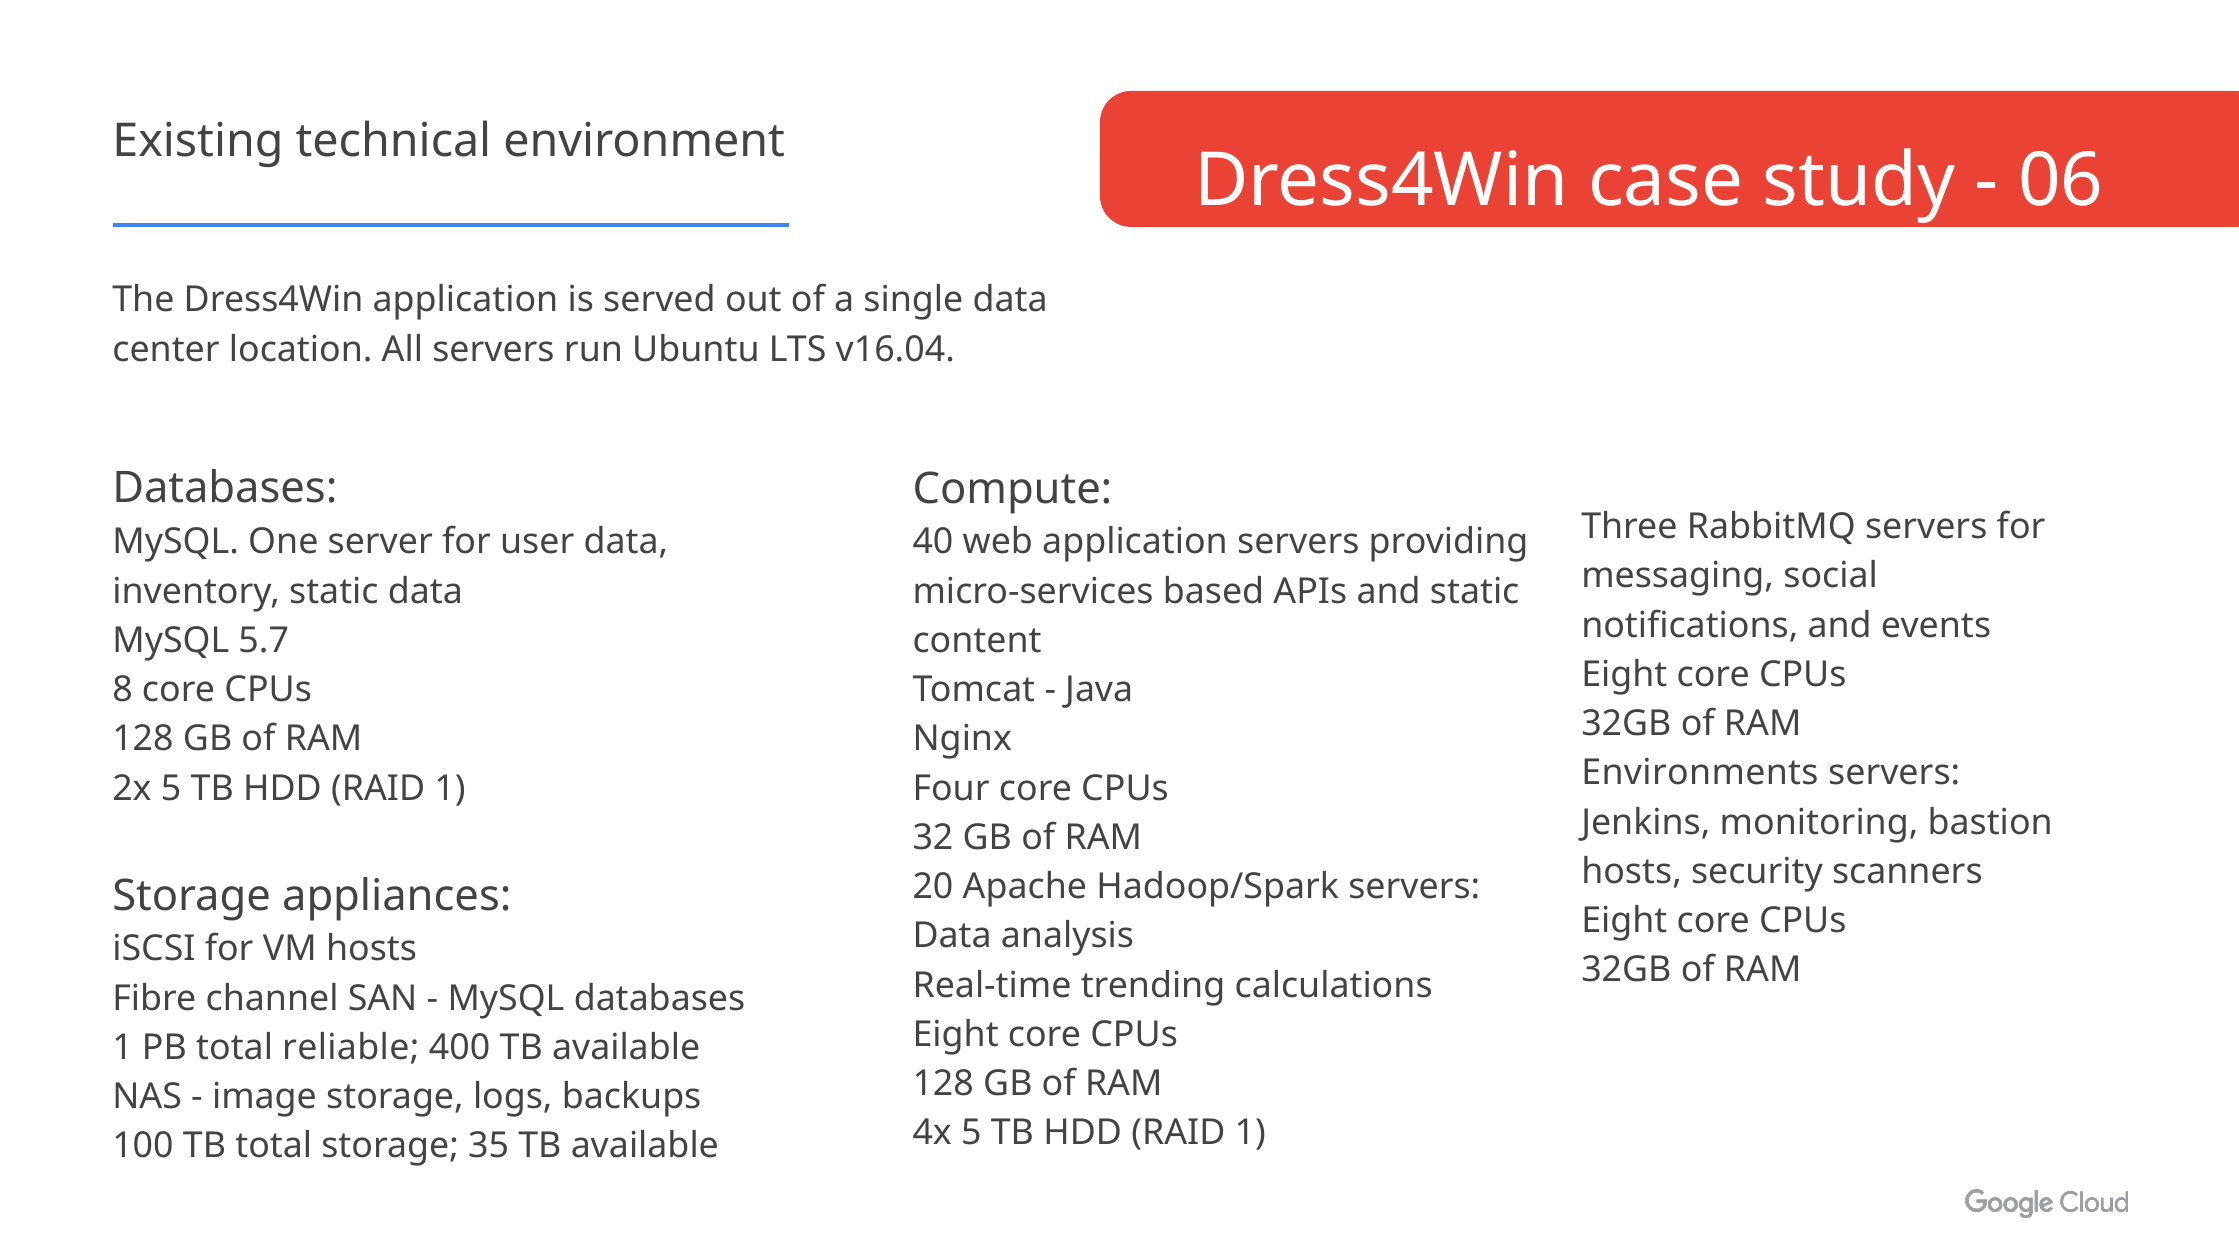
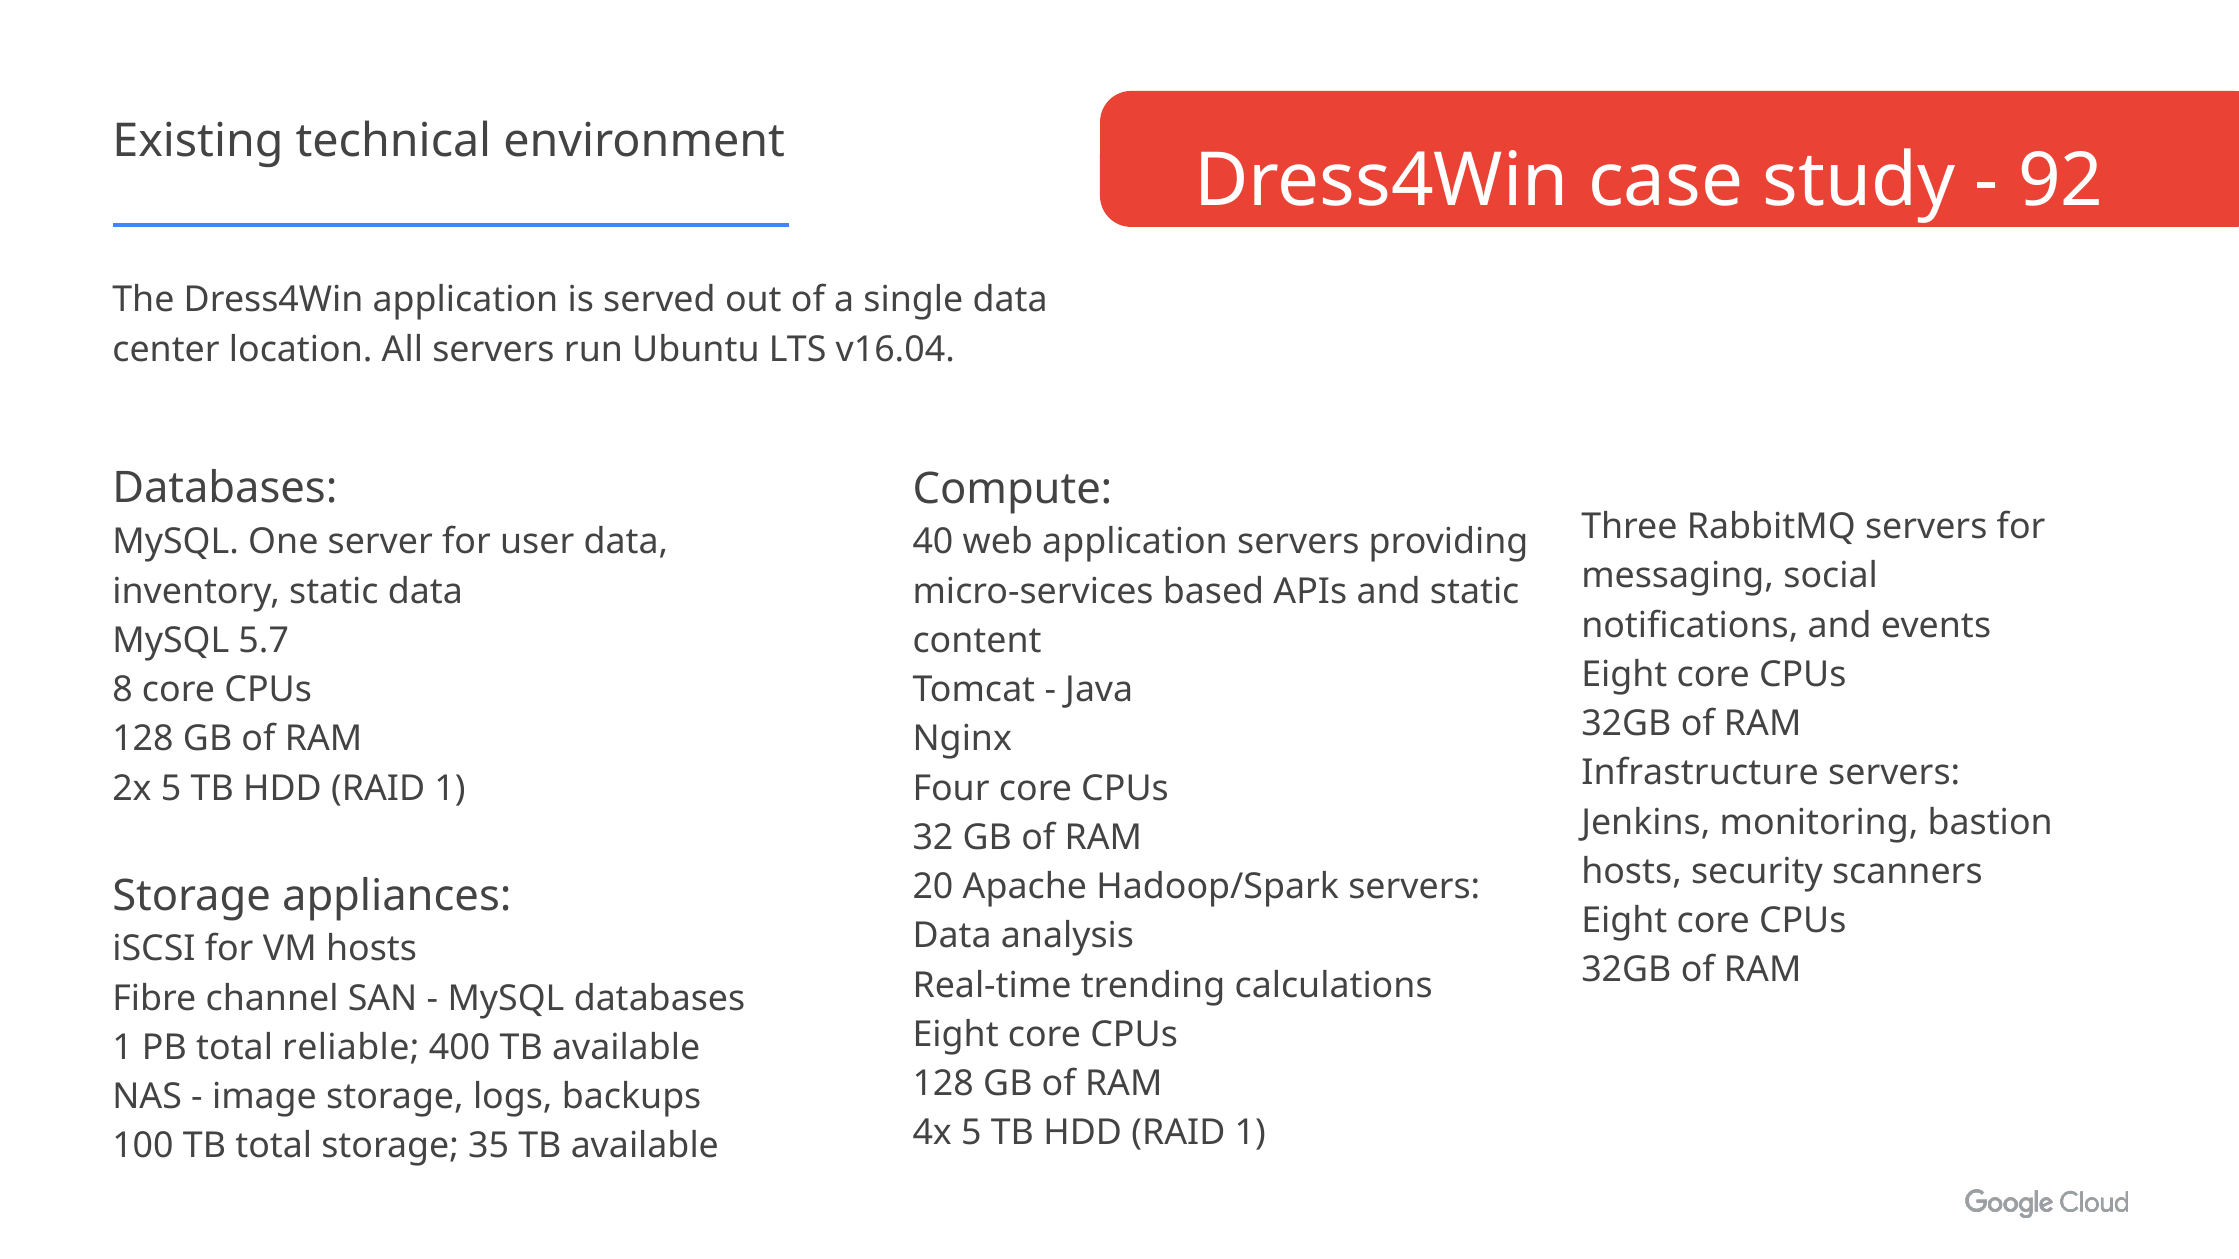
06: 06 -> 92
Environments: Environments -> Infrastructure
